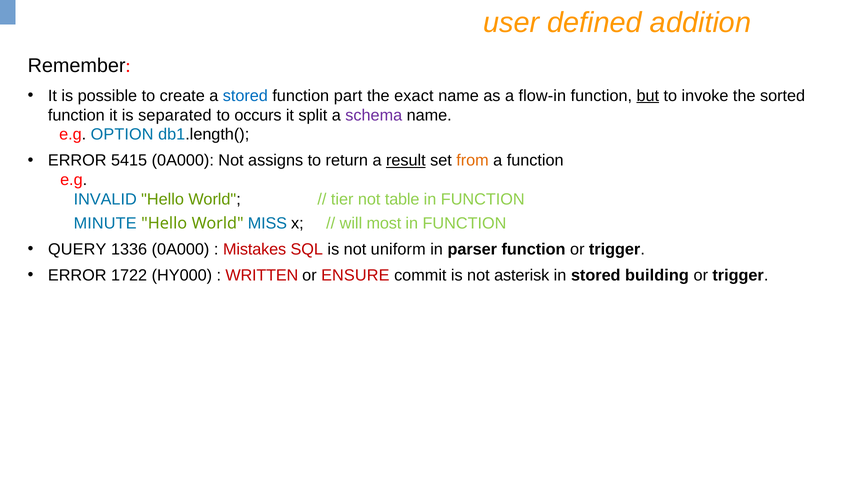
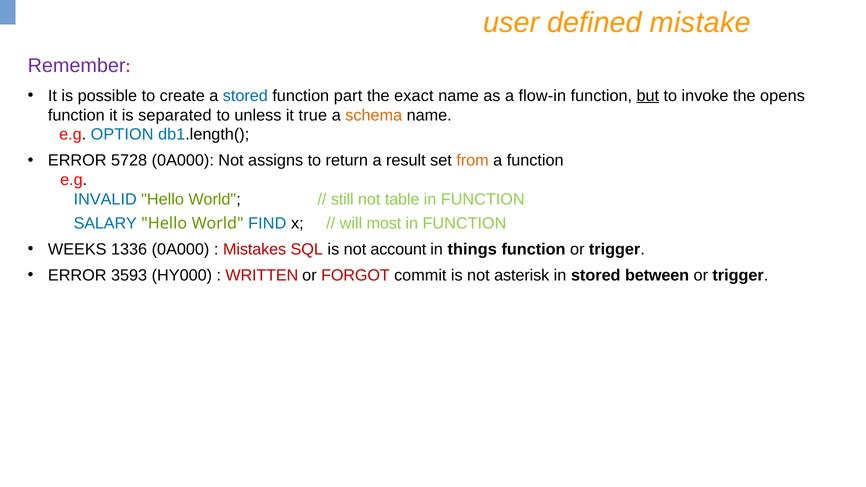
addition: addition -> mistake
Remember colour: black -> purple
sorted: sorted -> opens
occurs: occurs -> unless
split: split -> true
schema colour: purple -> orange
5415: 5415 -> 5728
result underline: present -> none
tier: tier -> still
MINUTE: MINUTE -> SALARY
MISS: MISS -> FIND
QUERY: QUERY -> WEEKS
uniform: uniform -> account
parser: parser -> things
1722: 1722 -> 3593
ENSURE: ENSURE -> FORGOT
building: building -> between
